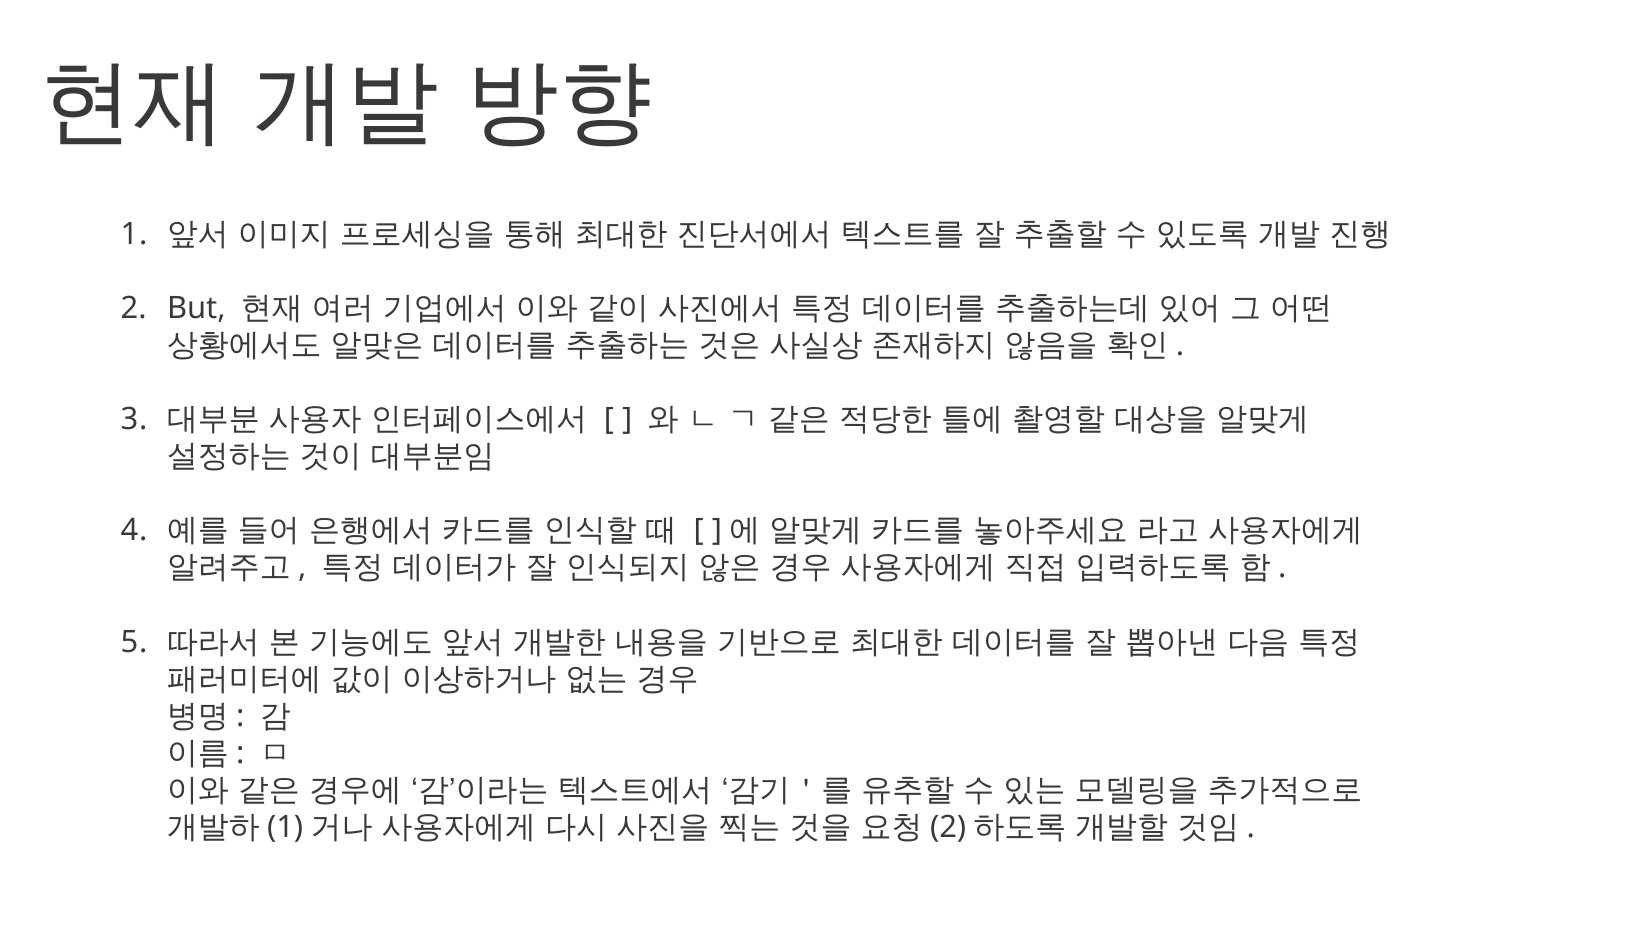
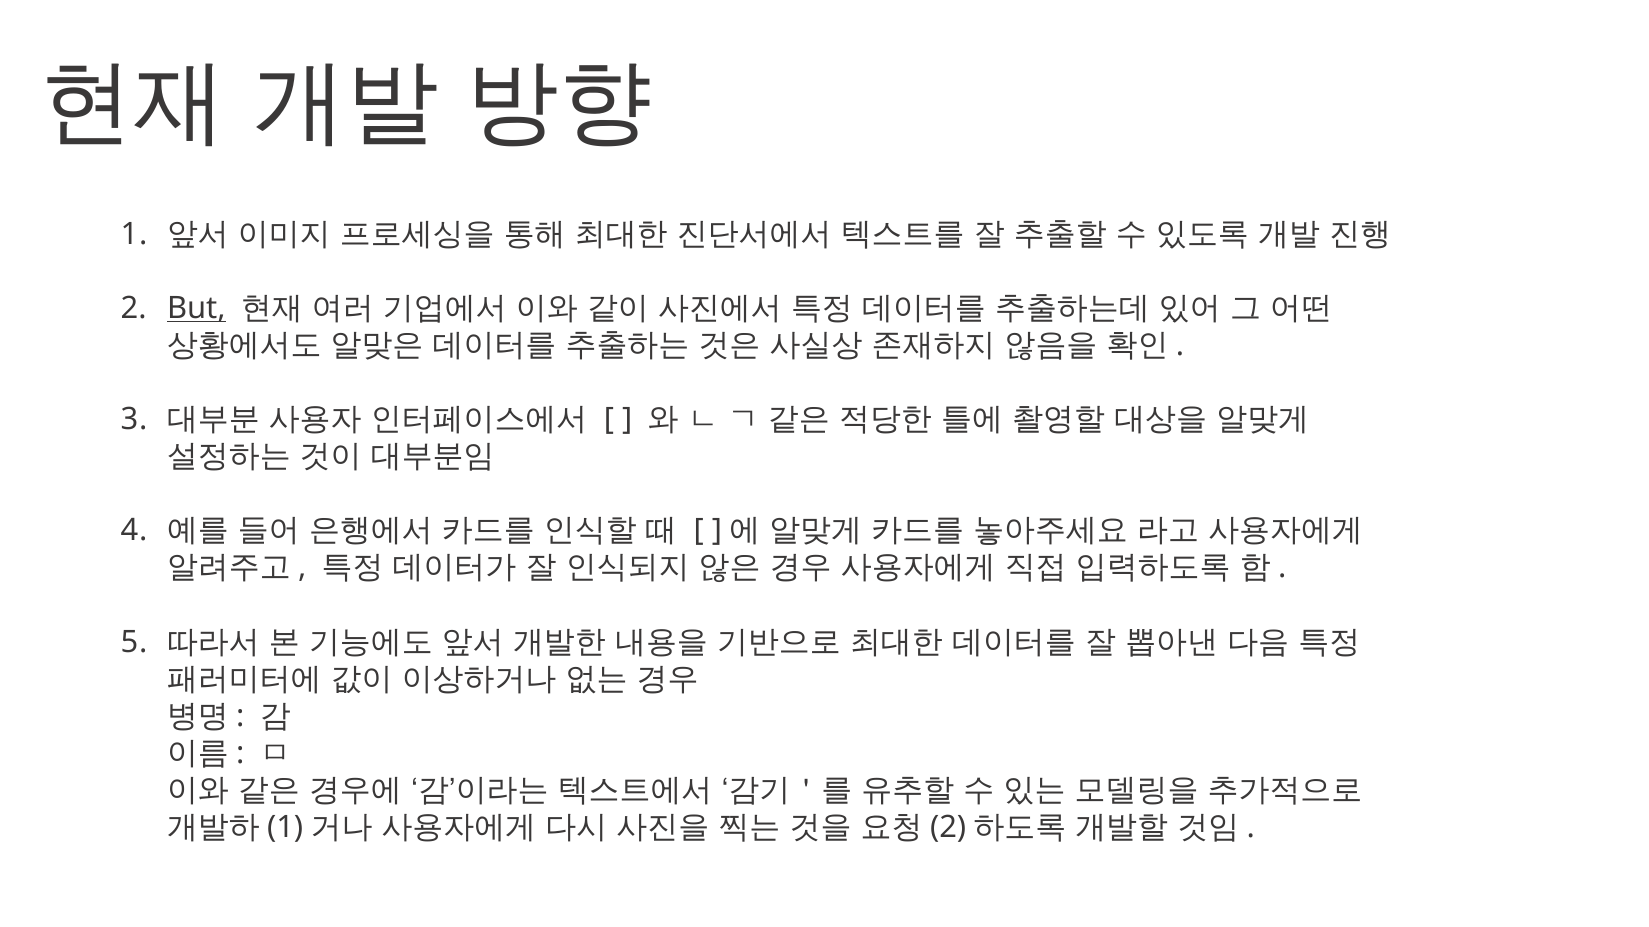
But underline: none -> present
